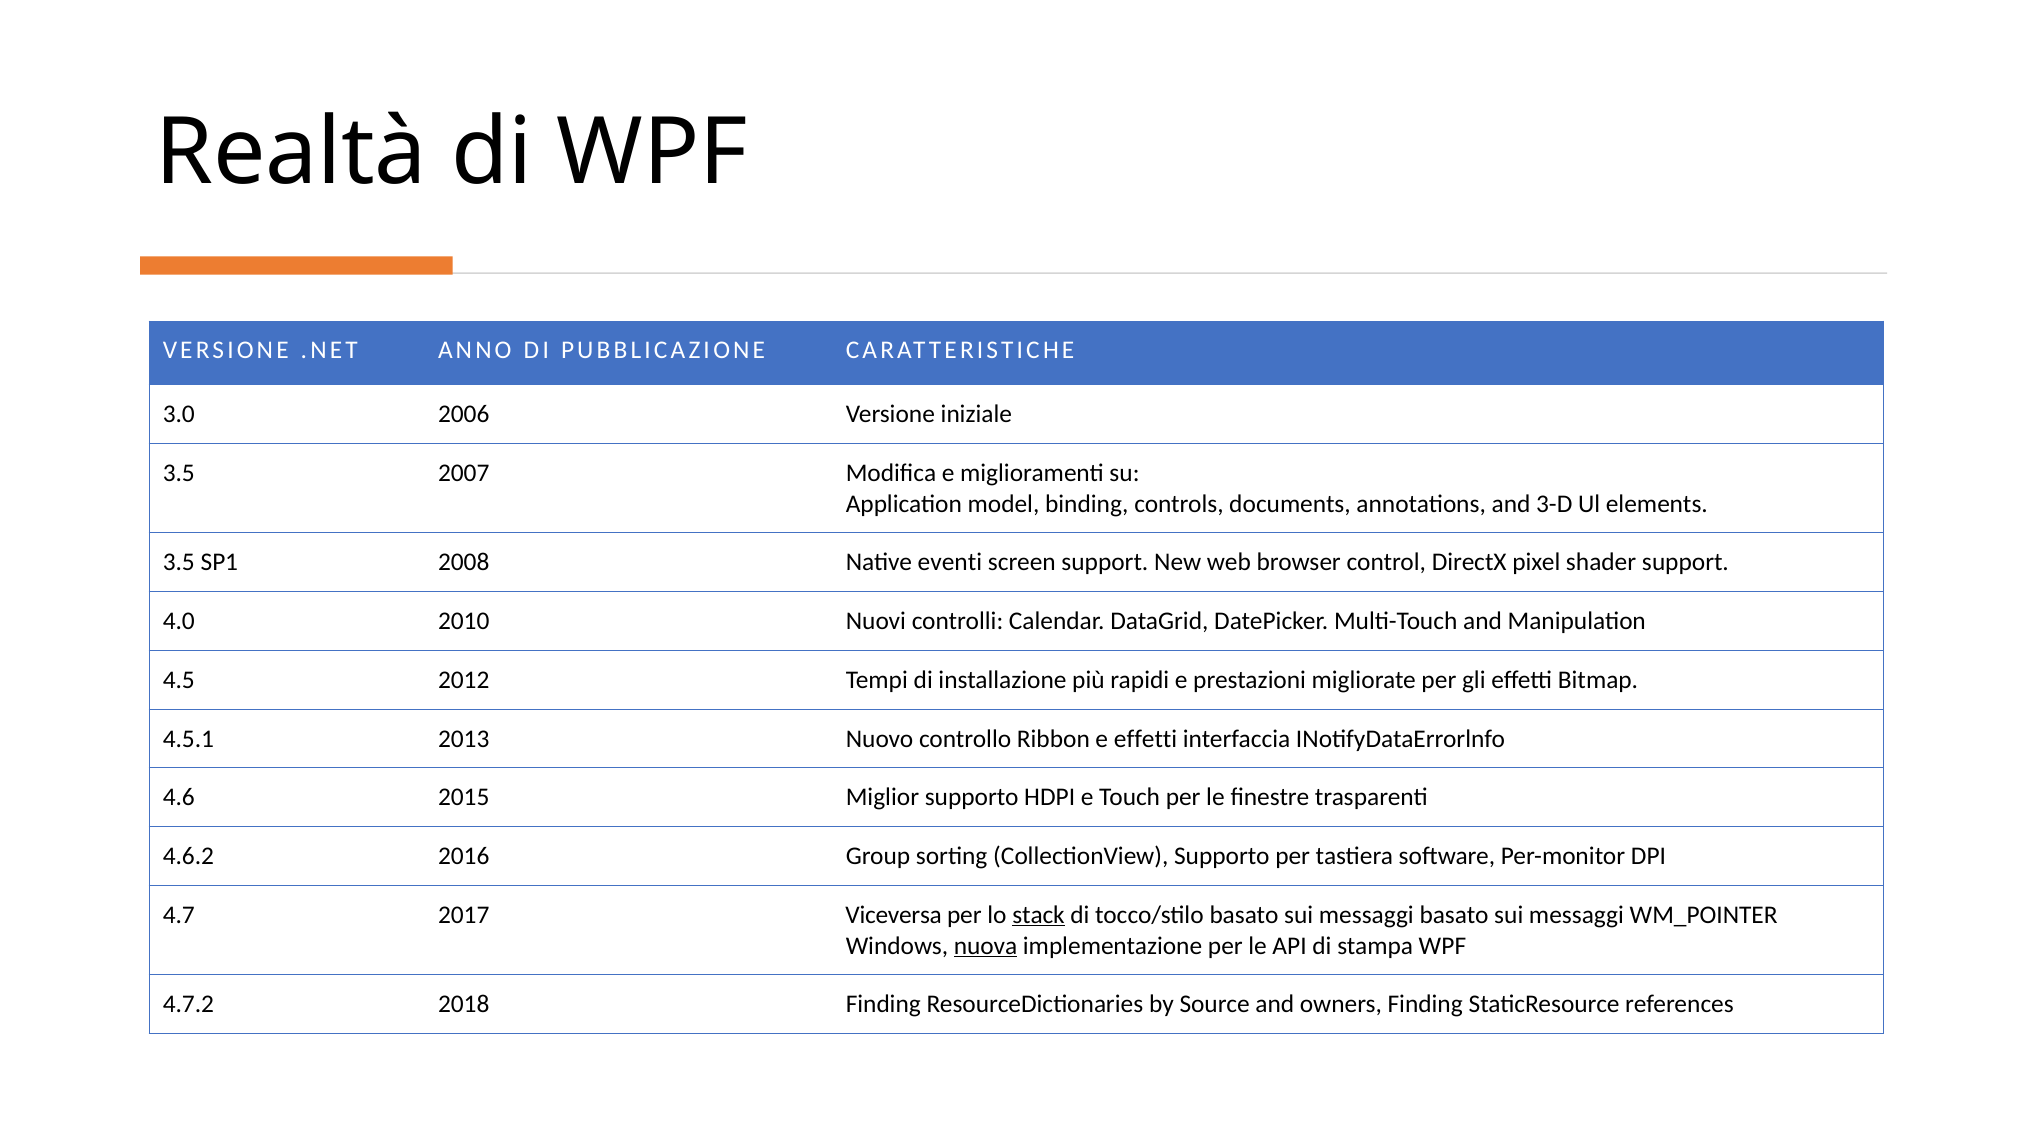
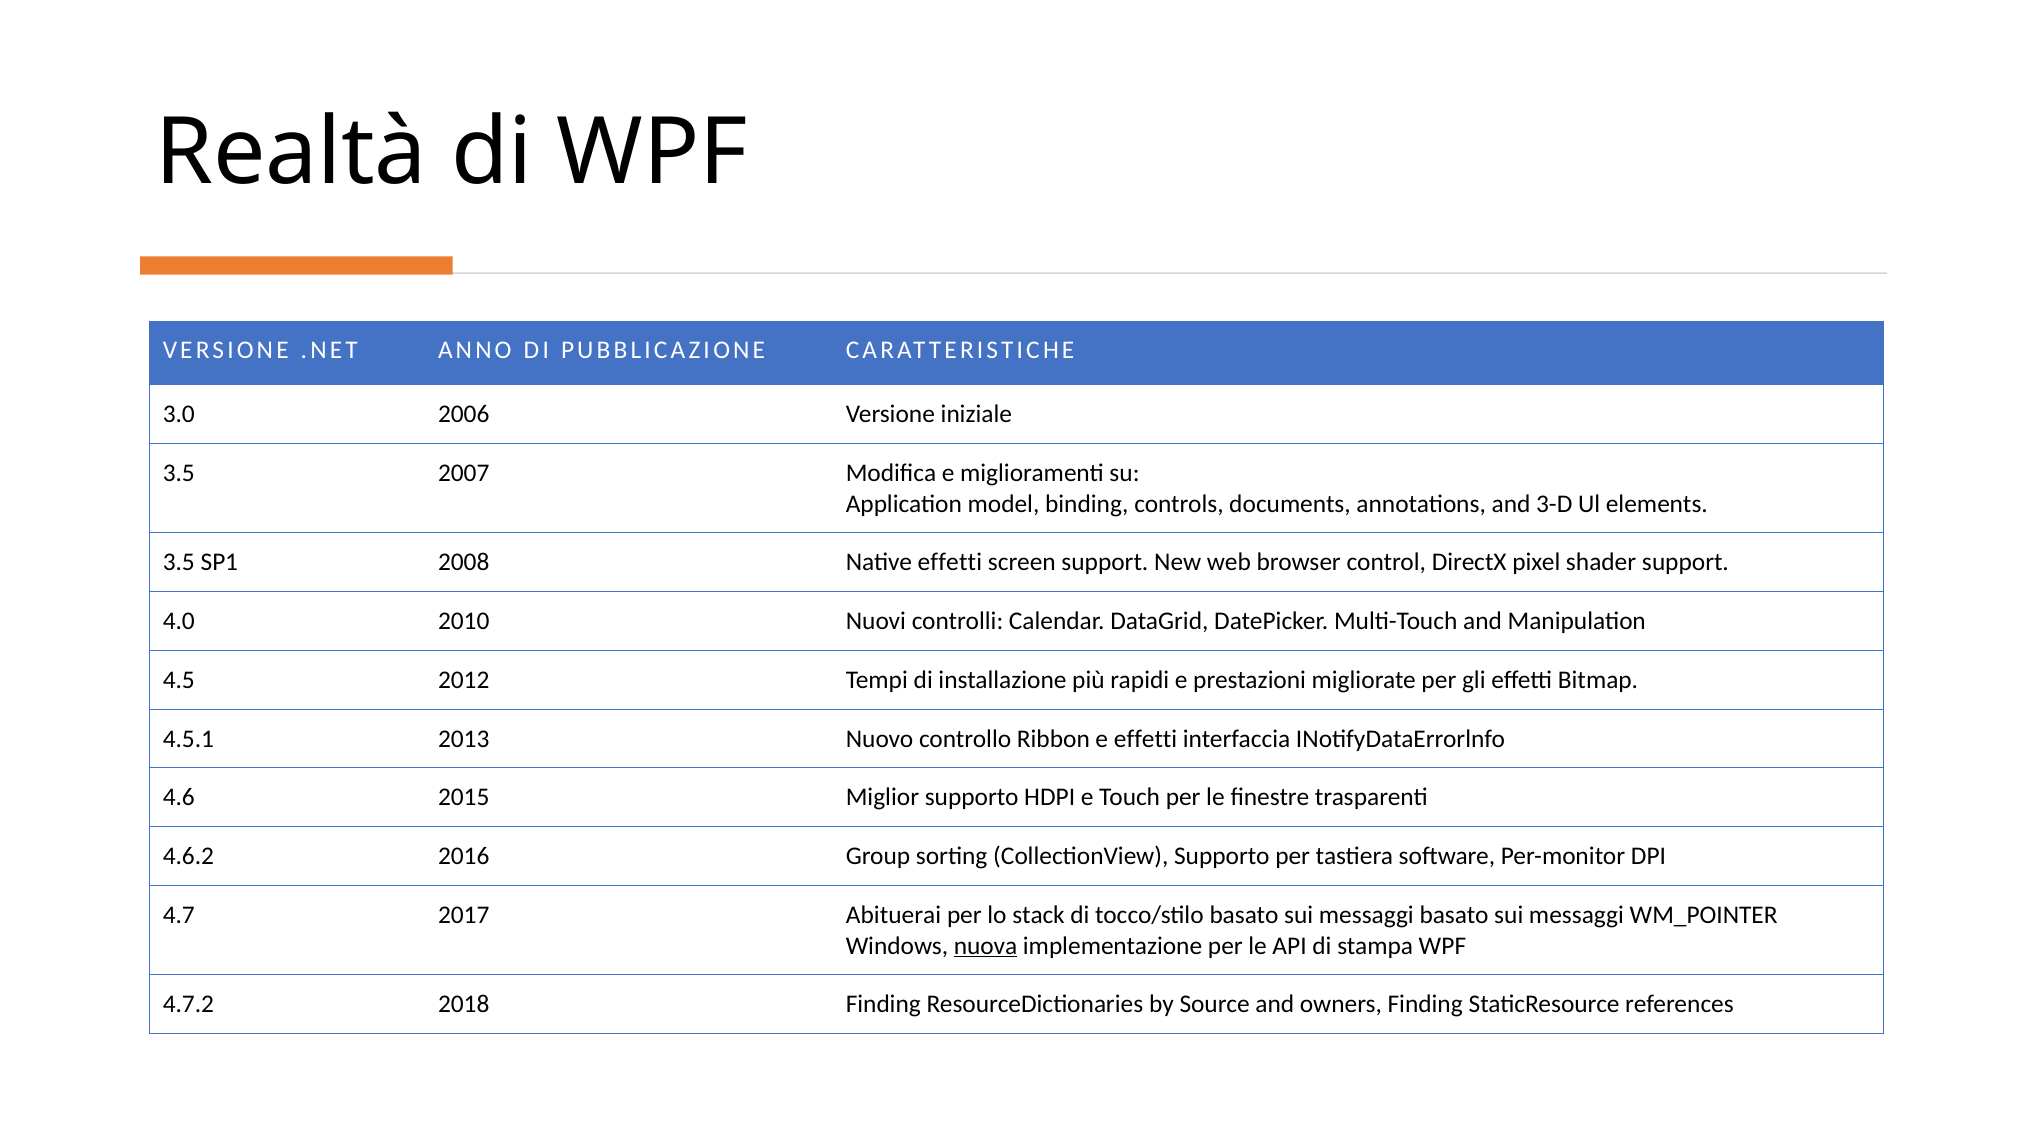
Native eventi: eventi -> effetti
Viceversa: Viceversa -> Abituerai
stack underline: present -> none
